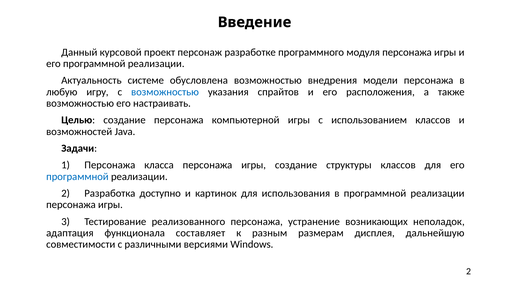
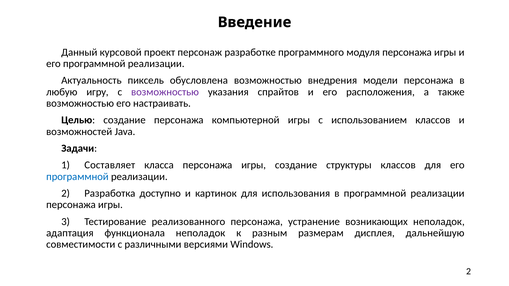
системе: системе -> пиксель
возможностью at (165, 92) colour: blue -> purple
1 Персонажа: Персонажа -> Составляет
функционала составляет: составляет -> неполадок
